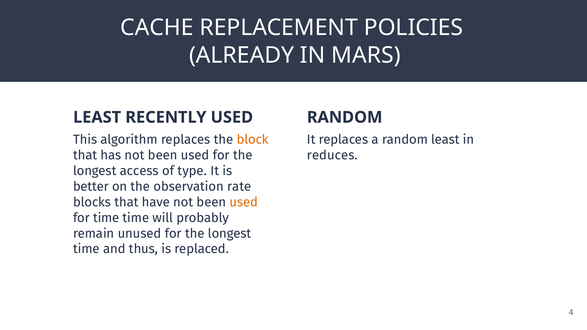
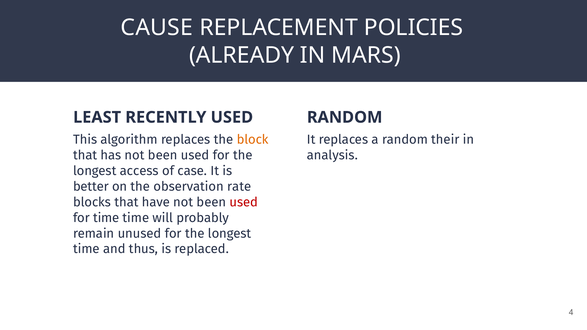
CACHE: CACHE -> CAUSE
random least: least -> their
reduces: reduces -> analysis
type: type -> case
used at (244, 202) colour: orange -> red
